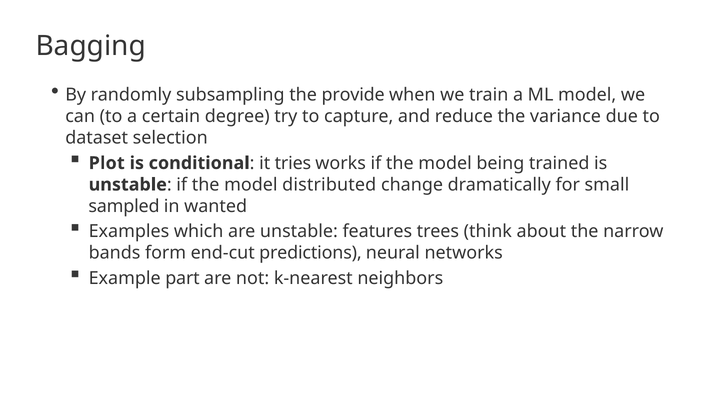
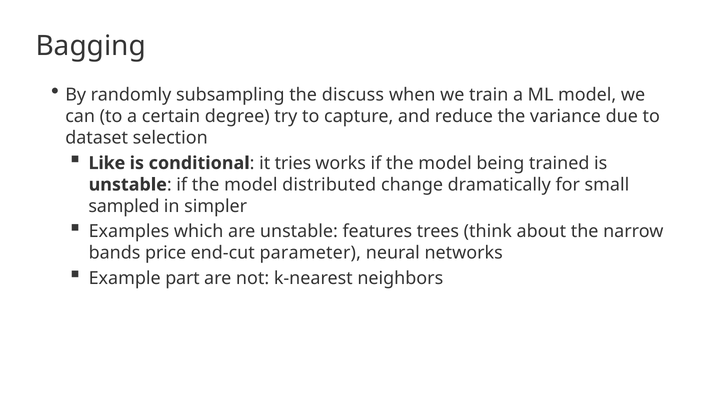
provide: provide -> discuss
Plot: Plot -> Like
wanted: wanted -> simpler
form: form -> price
predictions: predictions -> parameter
